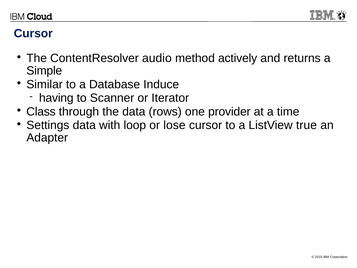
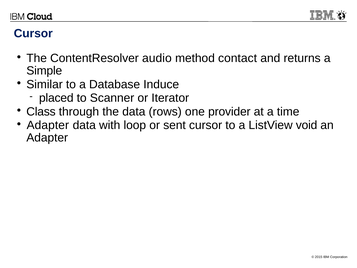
actively: actively -> contact
having: having -> placed
Settings at (48, 125): Settings -> Adapter
lose: lose -> sent
true: true -> void
